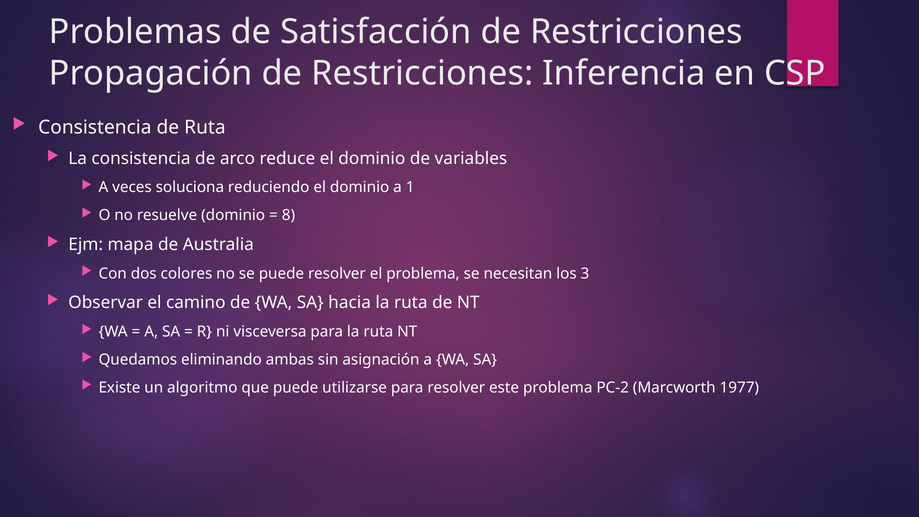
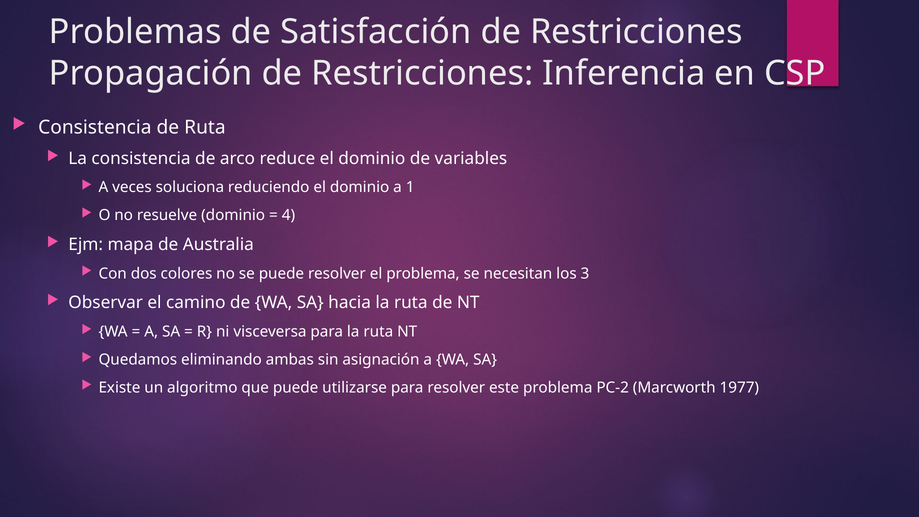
8: 8 -> 4
